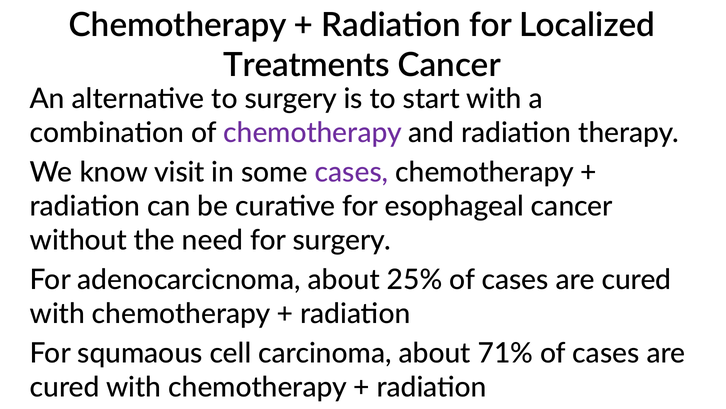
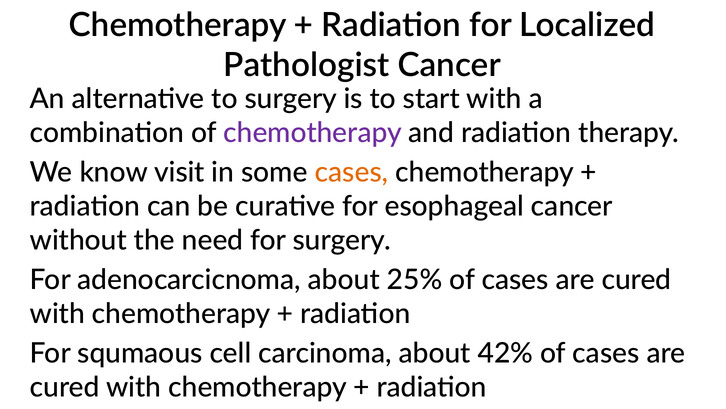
Treatments: Treatments -> Pathologist
cases at (351, 172) colour: purple -> orange
71%: 71% -> 42%
